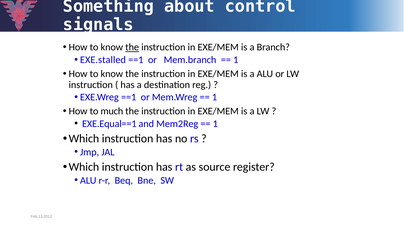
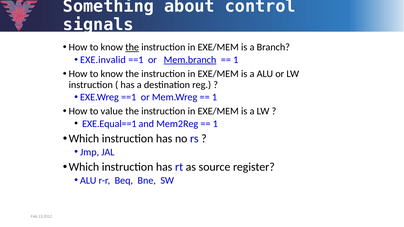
EXE.stalled: EXE.stalled -> EXE.invalid
Mem.branch underline: none -> present
much: much -> value
